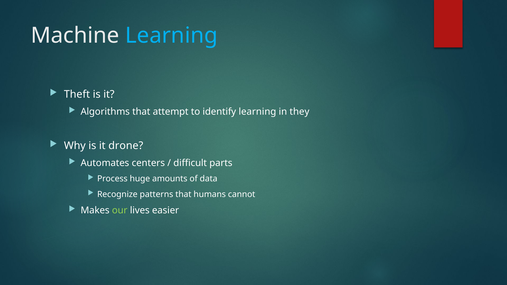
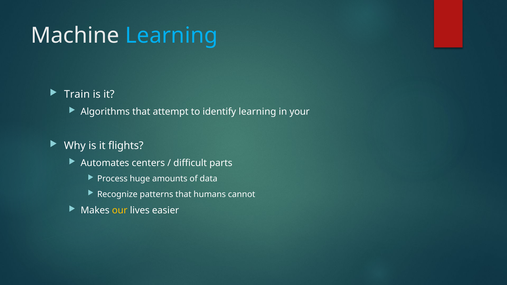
Theft: Theft -> Train
they: they -> your
drone: drone -> flights
our colour: light green -> yellow
